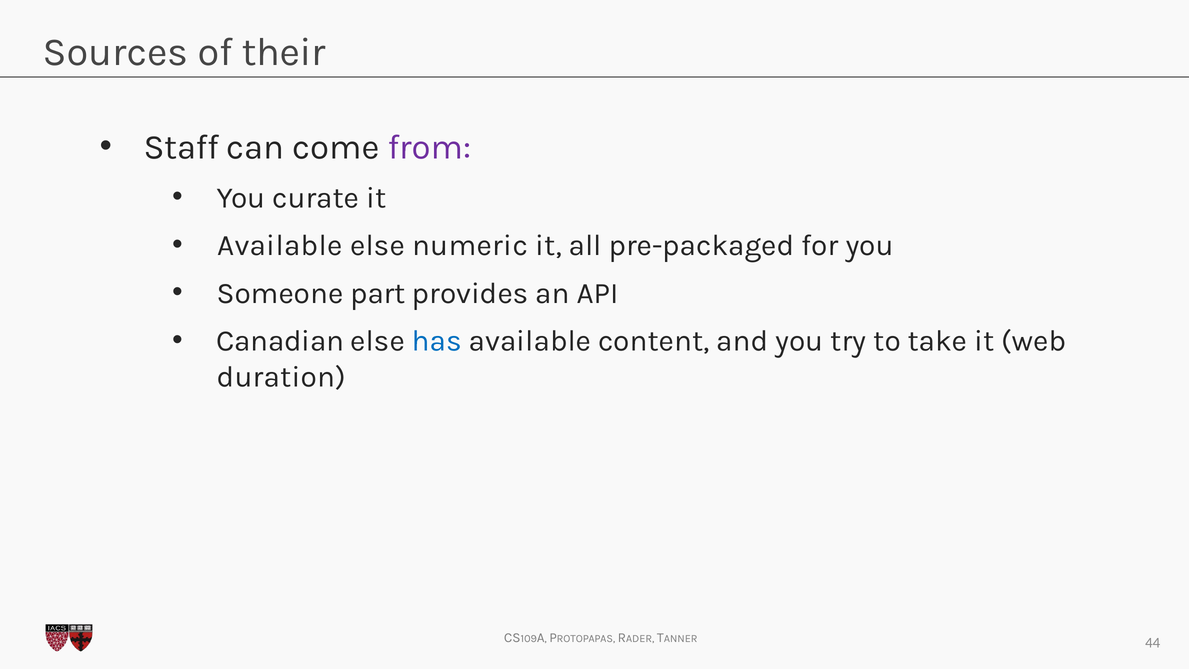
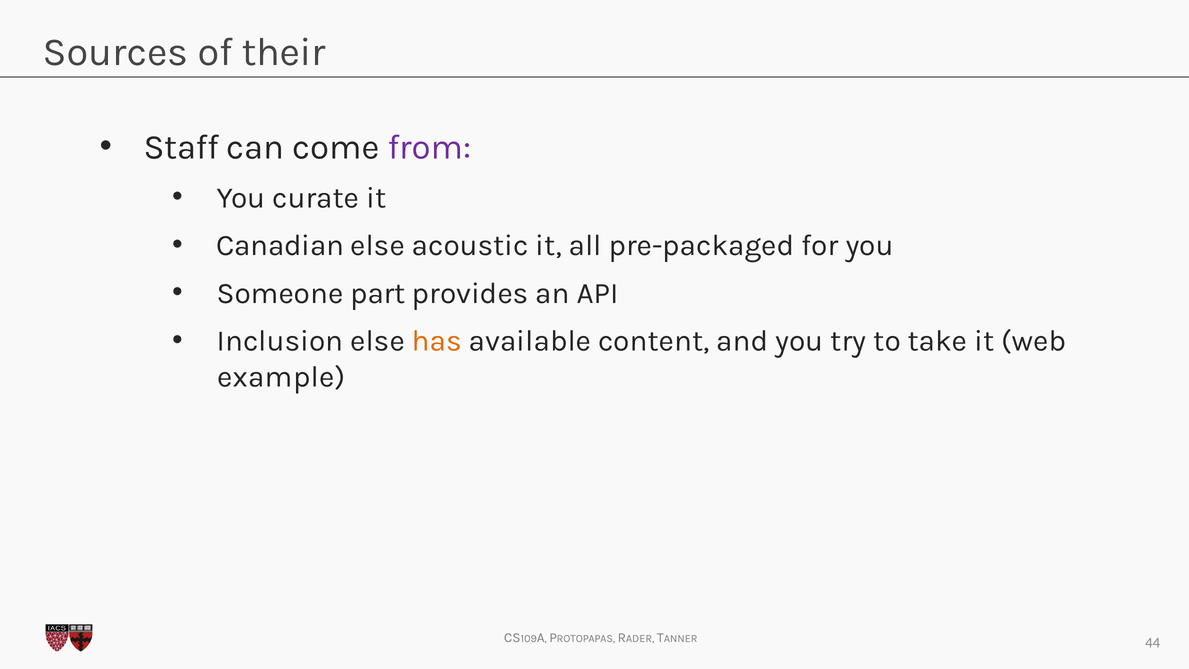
Available at (280, 245): Available -> Canadian
numeric: numeric -> acoustic
Canadian: Canadian -> Inclusion
has colour: blue -> orange
duration: duration -> example
